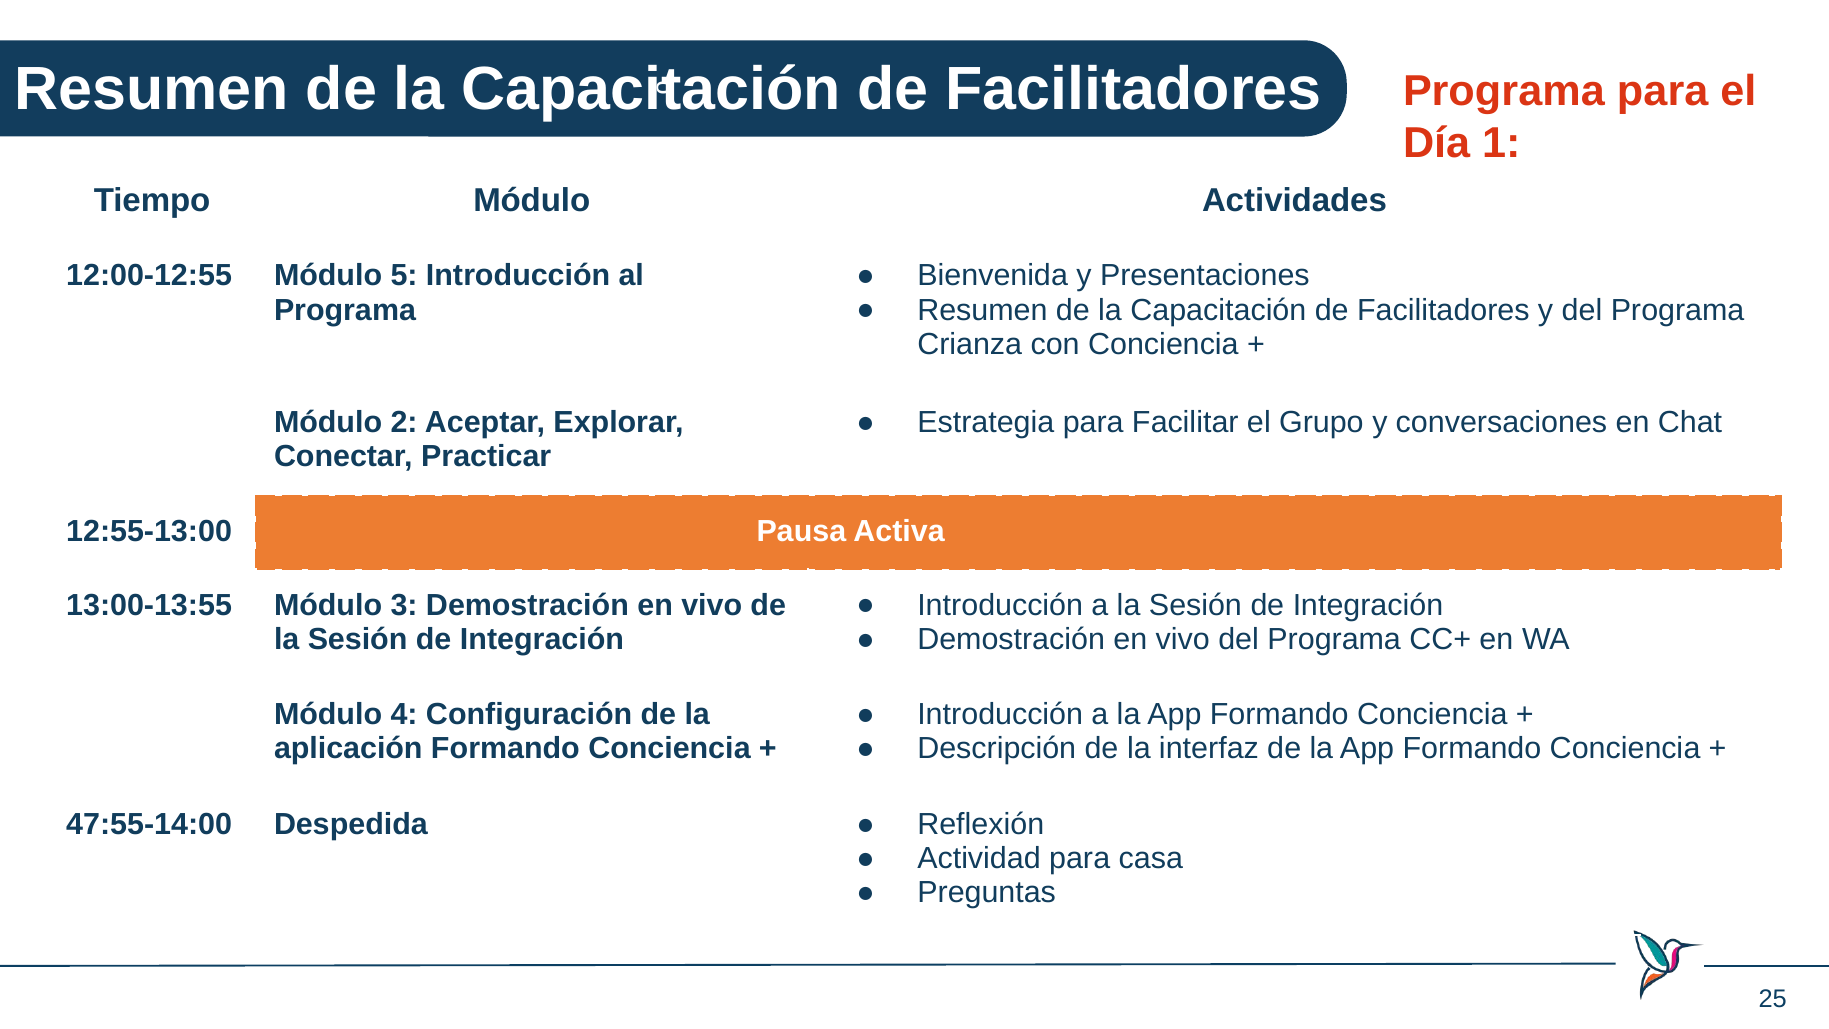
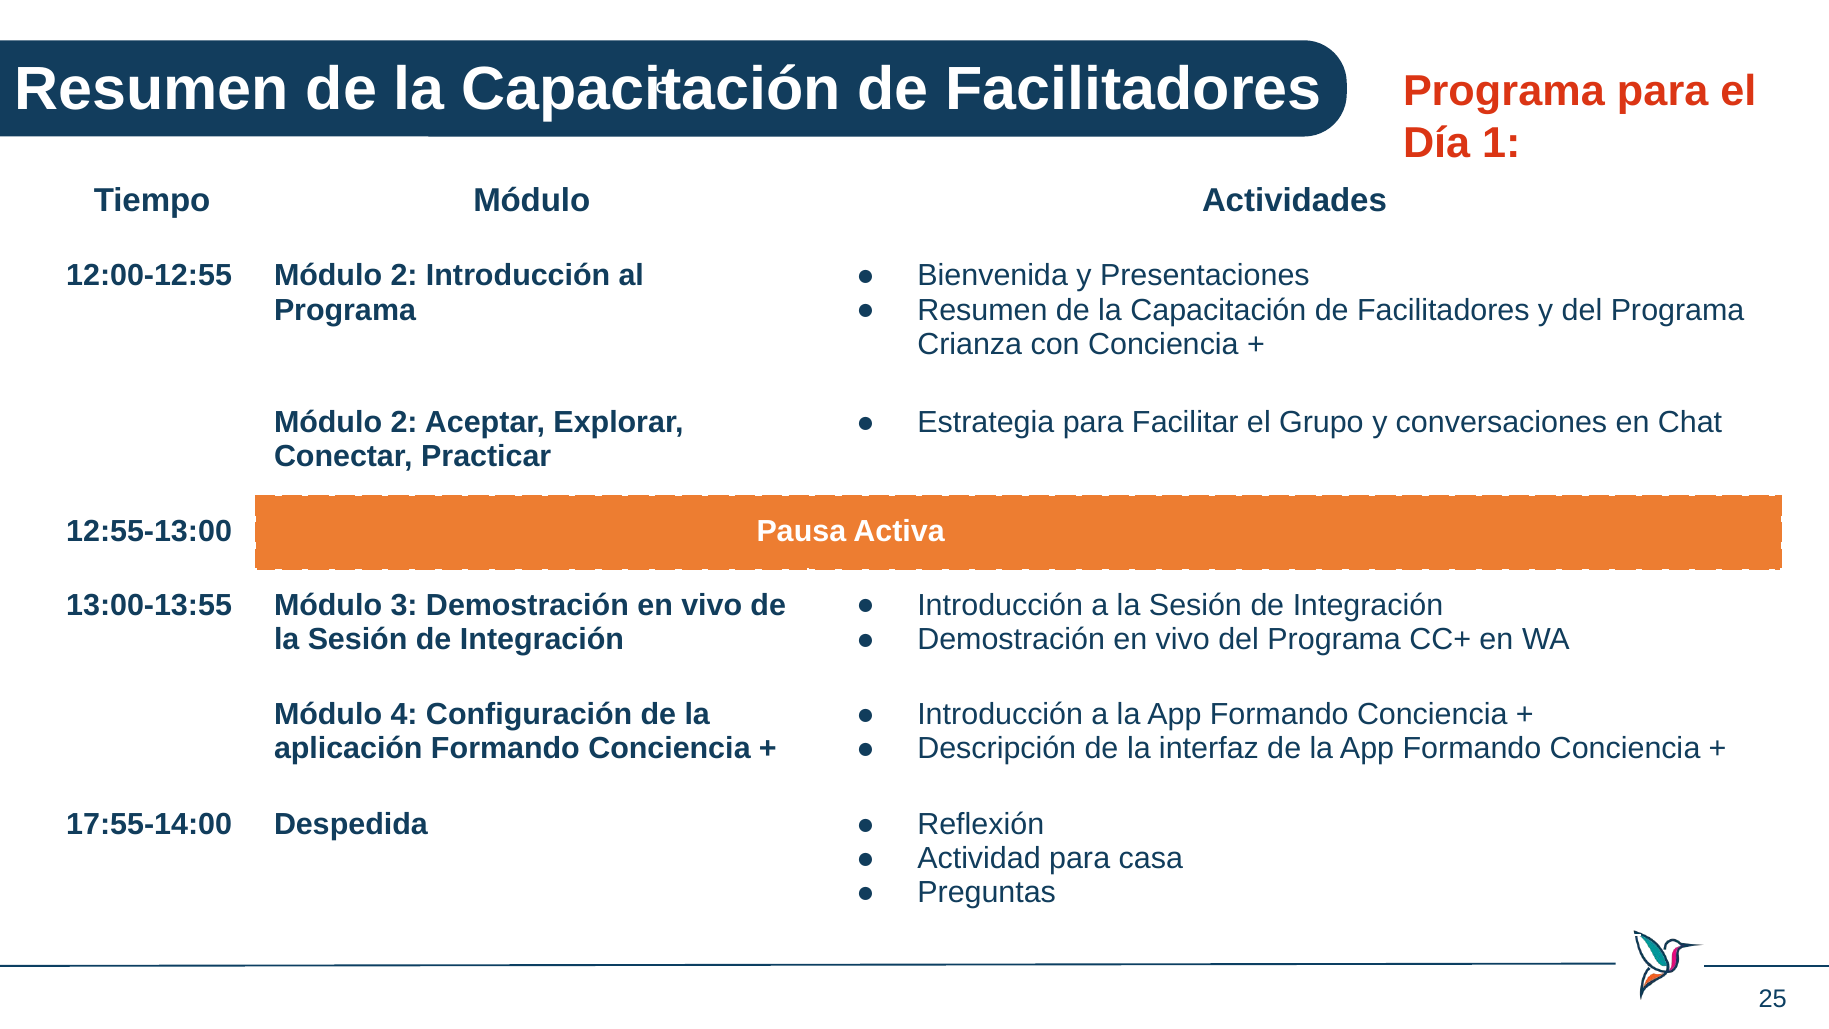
12:00-12:55 Módulo 5: 5 -> 2
47:55-14:00: 47:55-14:00 -> 17:55-14:00
